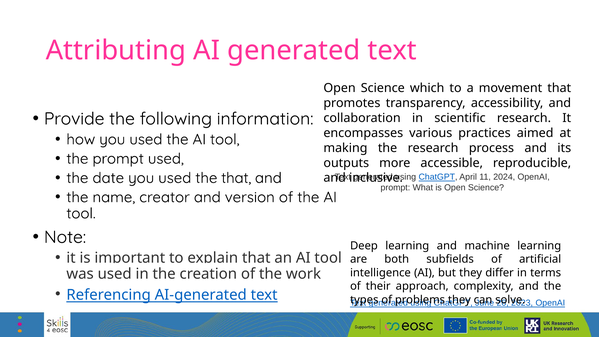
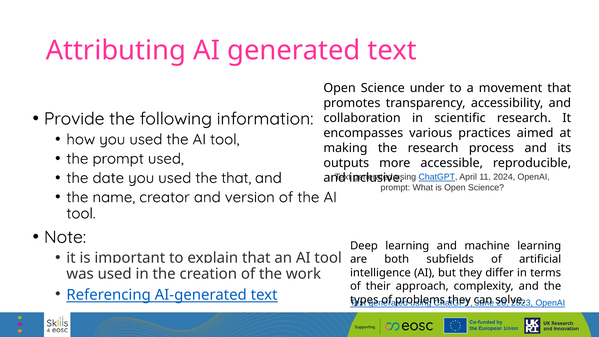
which: which -> under
